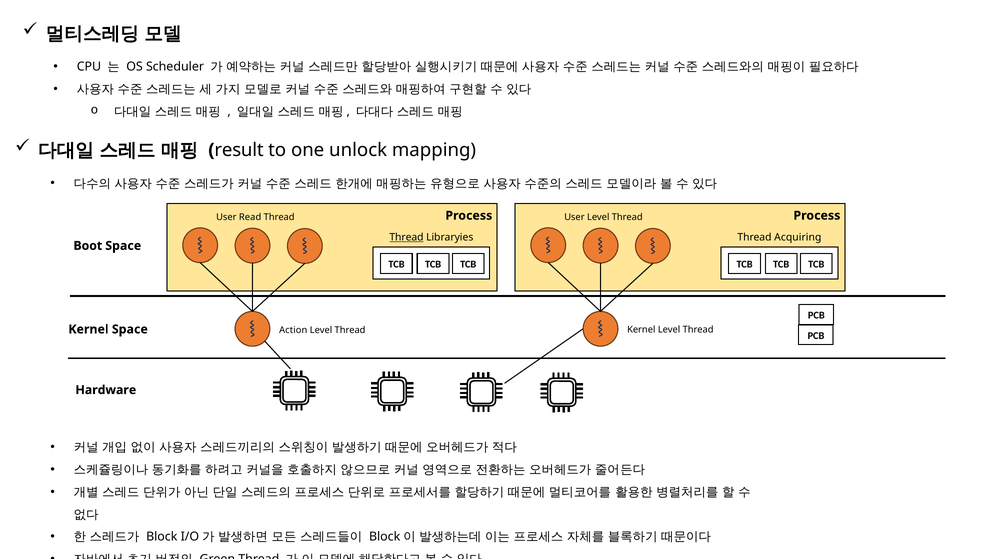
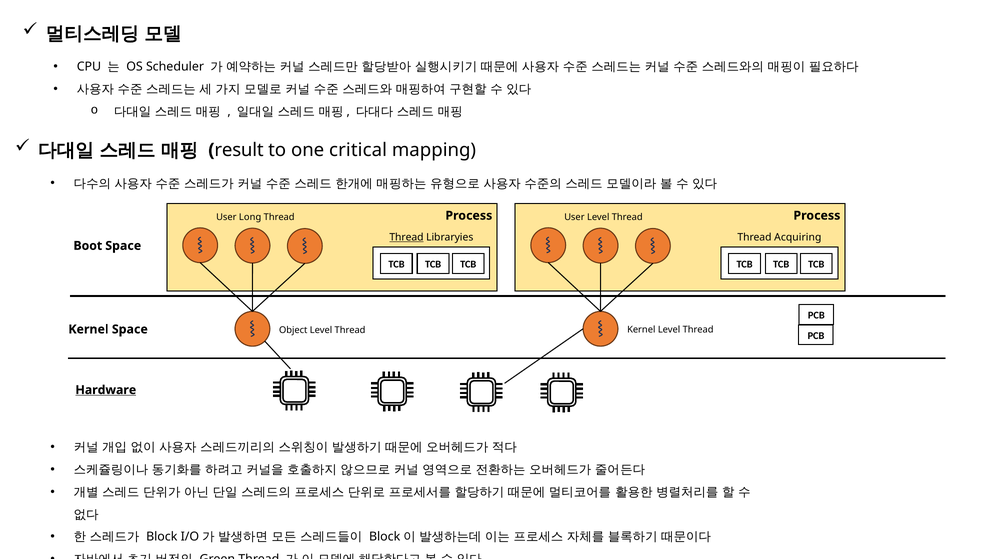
unlock: unlock -> critical
Read: Read -> Long
Action: Action -> Object
Hardware underline: none -> present
